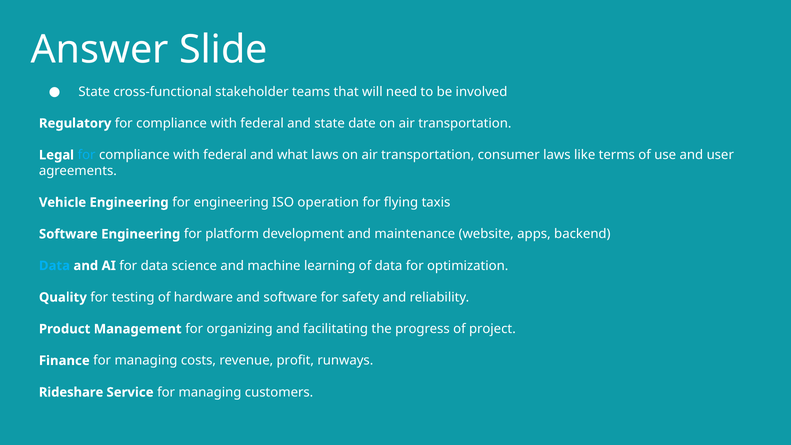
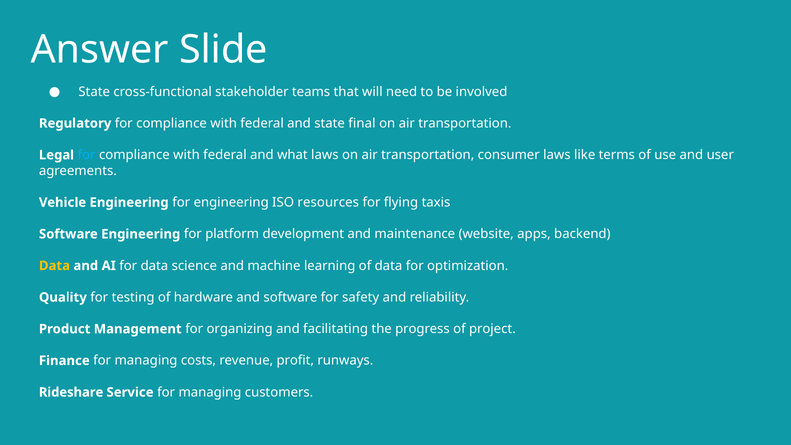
date: date -> final
operation: operation -> resources
Data at (54, 266) colour: light blue -> yellow
